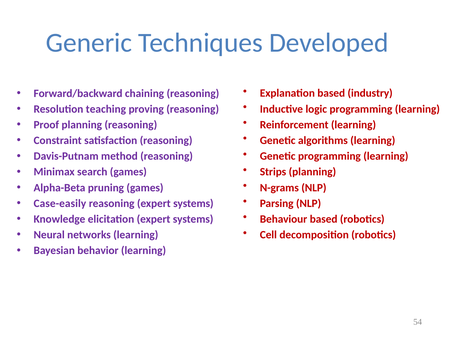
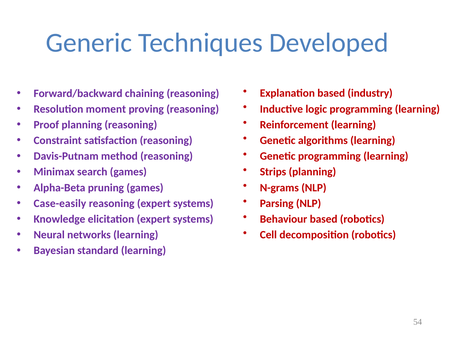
teaching: teaching -> moment
behavior: behavior -> standard
